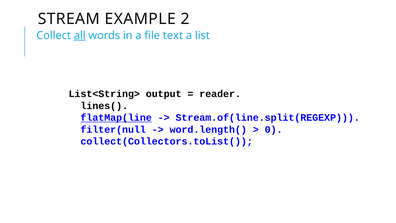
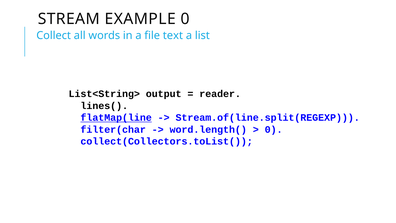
EXAMPLE 2: 2 -> 0
all underline: present -> none
filter(null: filter(null -> filter(char
